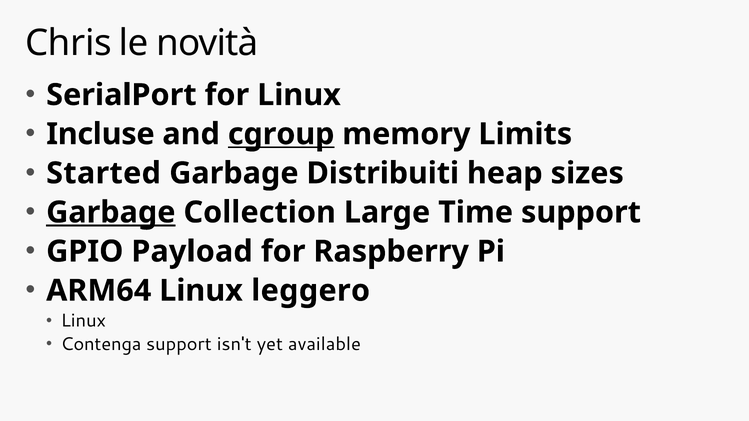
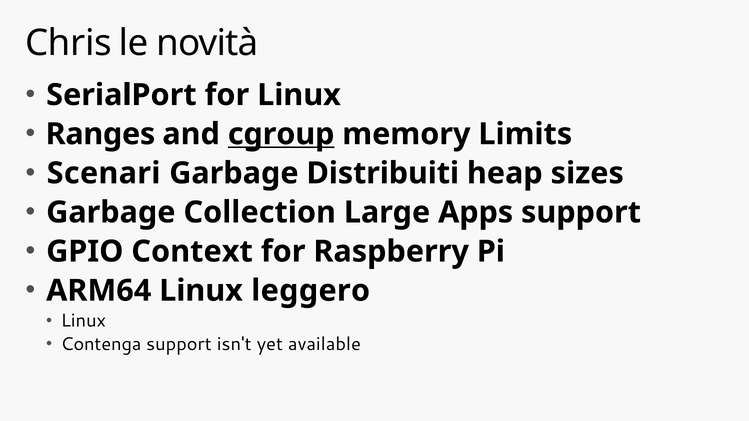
Incluse: Incluse -> Ranges
Started: Started -> Scenari
Garbage at (111, 213) underline: present -> none
Time: Time -> Apps
Payload: Payload -> Context
